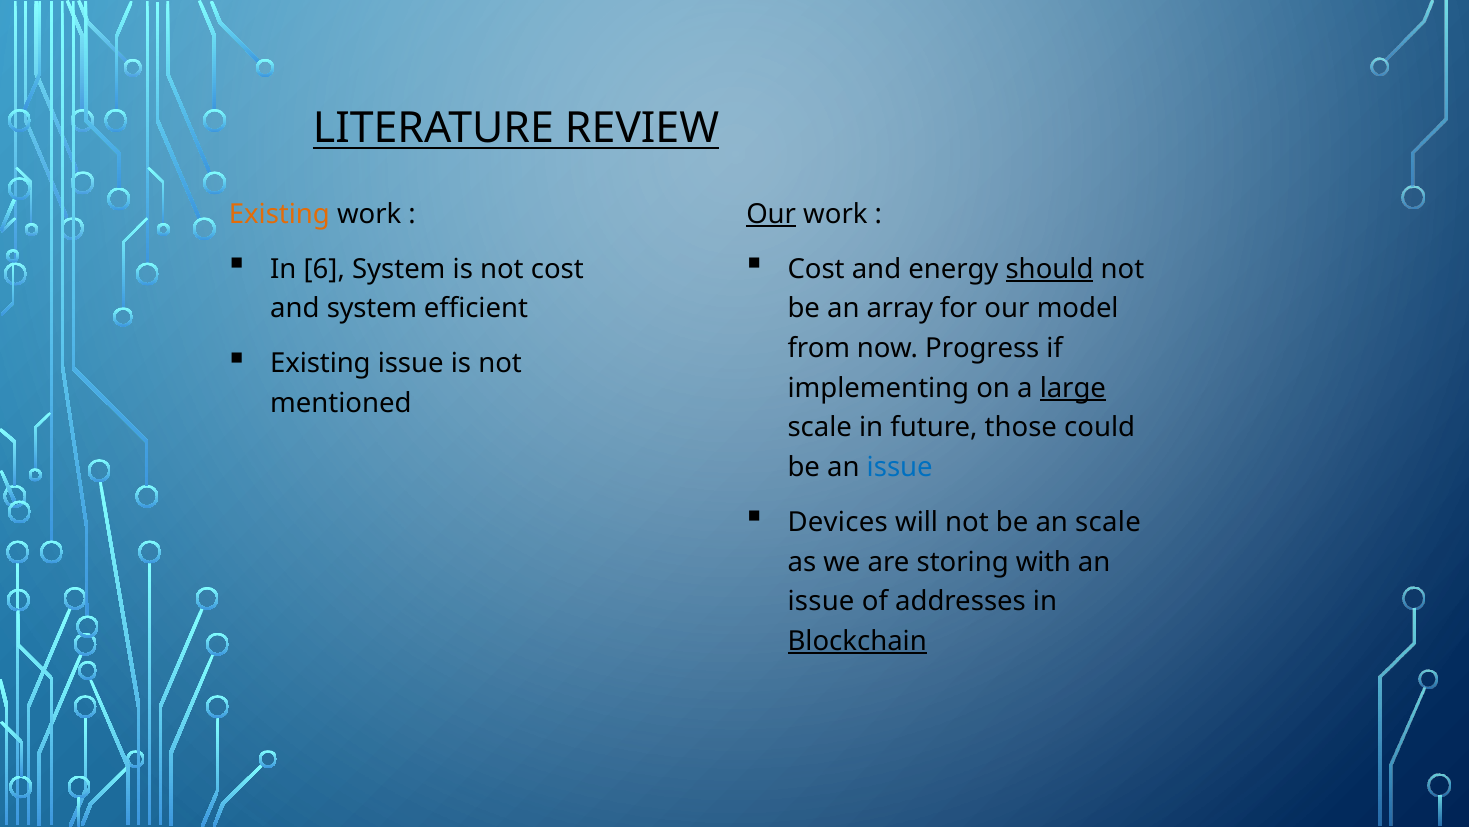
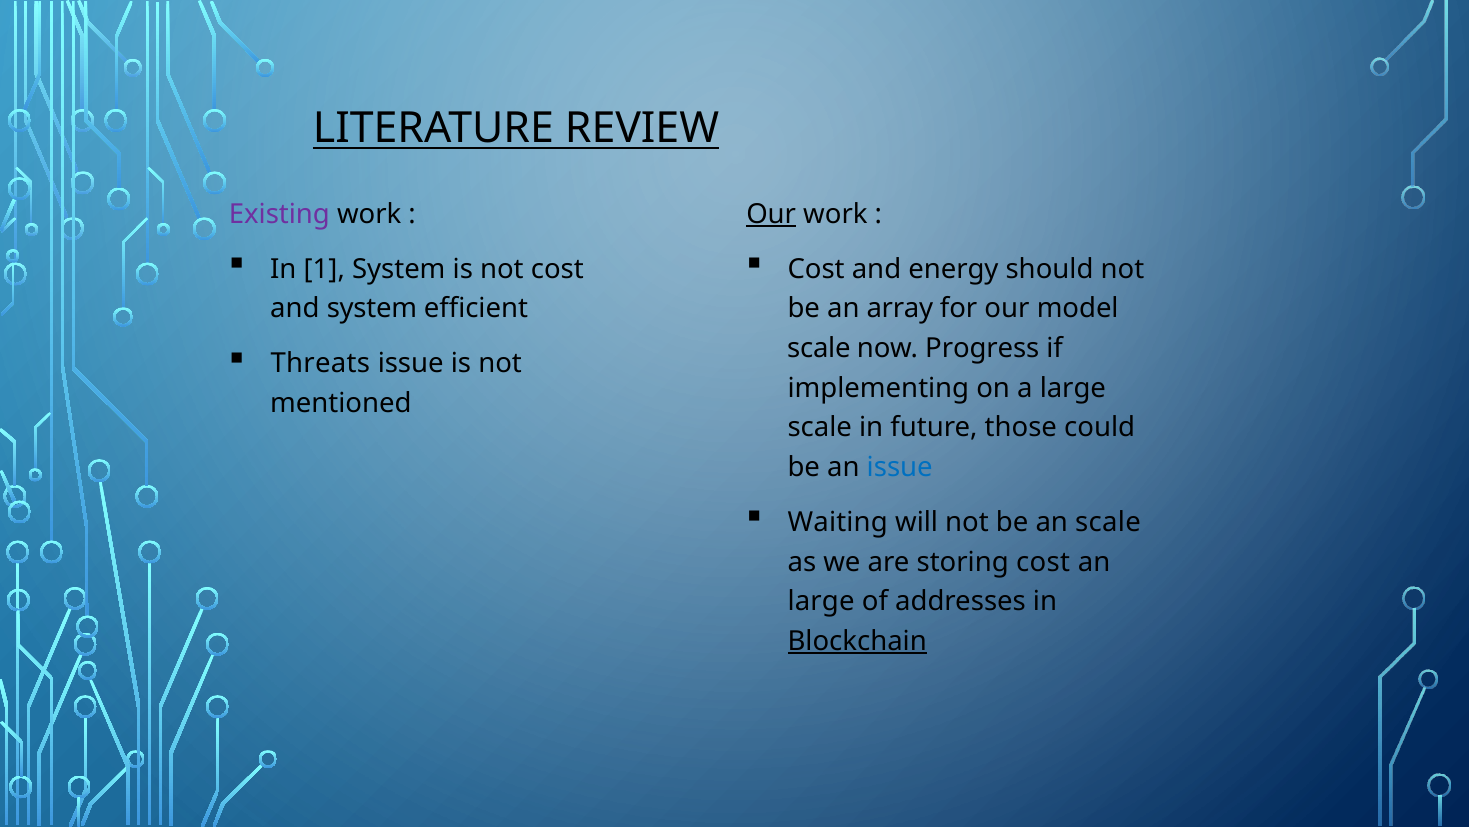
Existing at (279, 214) colour: orange -> purple
6: 6 -> 1
should underline: present -> none
from at (819, 348): from -> scale
Existing at (320, 363): Existing -> Threats
large at (1073, 388) underline: present -> none
Devices: Devices -> Waiting
storing with: with -> cost
issue at (821, 601): issue -> large
